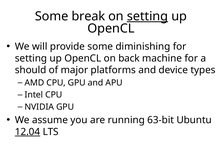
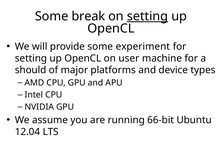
diminishing: diminishing -> experiment
back: back -> user
63-bit: 63-bit -> 66-bit
12.04 underline: present -> none
